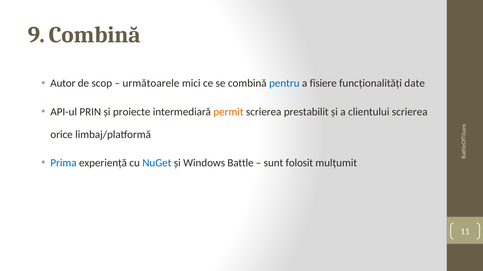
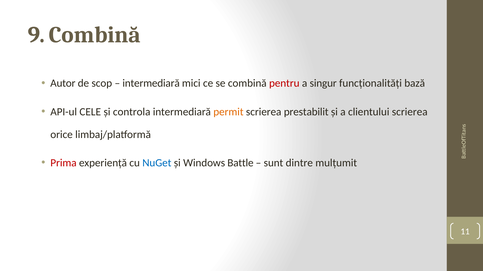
următoarele at (151, 84): următoarele -> intermediară
pentru colour: blue -> red
fisiere: fisiere -> singur
date: date -> bază
PRIN: PRIN -> CELE
proiecte: proiecte -> controla
Prima colour: blue -> red
folosit: folosit -> dintre
